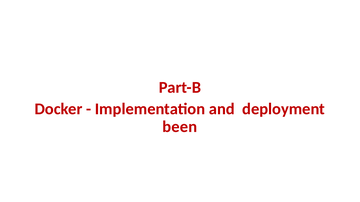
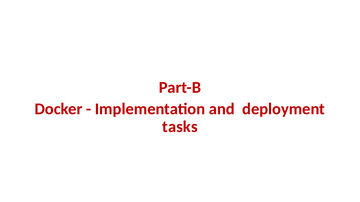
been: been -> tasks
